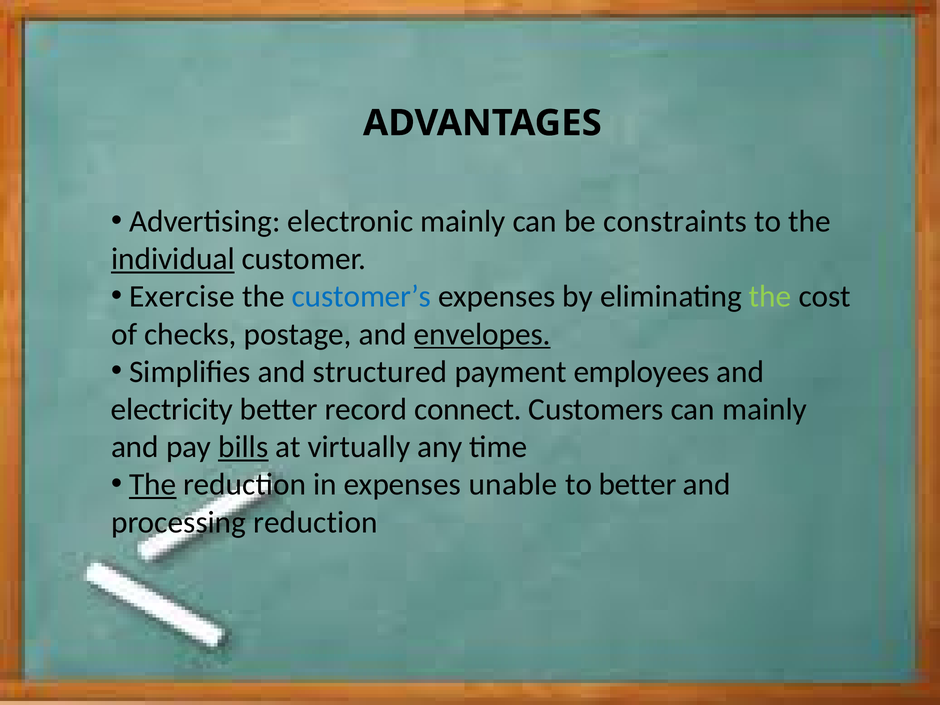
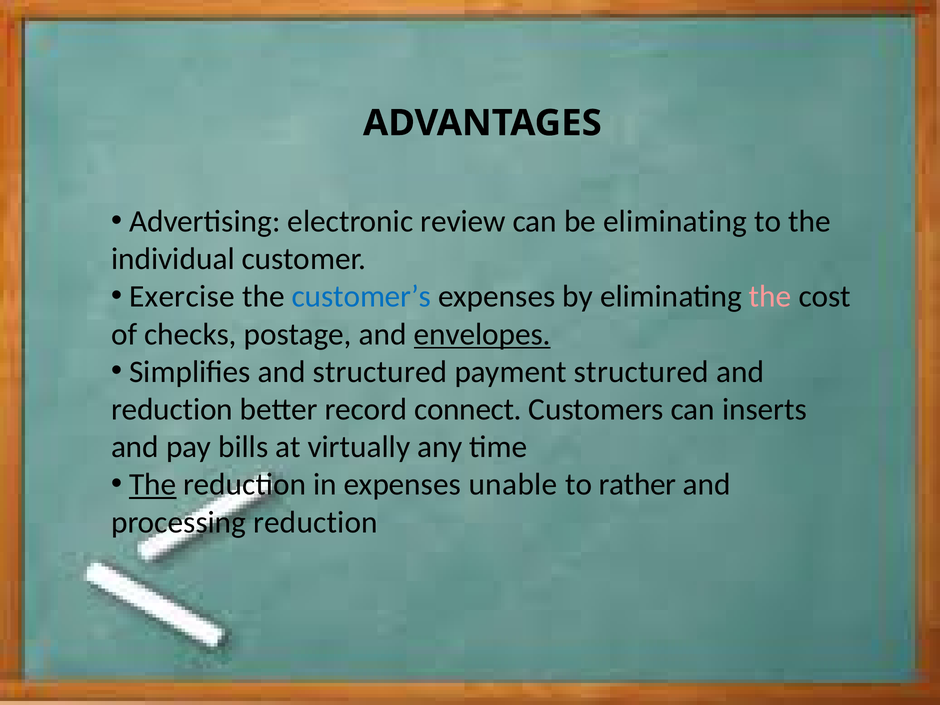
electronic mainly: mainly -> review
be constraints: constraints -> eliminating
individual underline: present -> none
the at (770, 297) colour: light green -> pink
payment employees: employees -> structured
electricity at (172, 409): electricity -> reduction
can mainly: mainly -> inserts
bills underline: present -> none
to better: better -> rather
